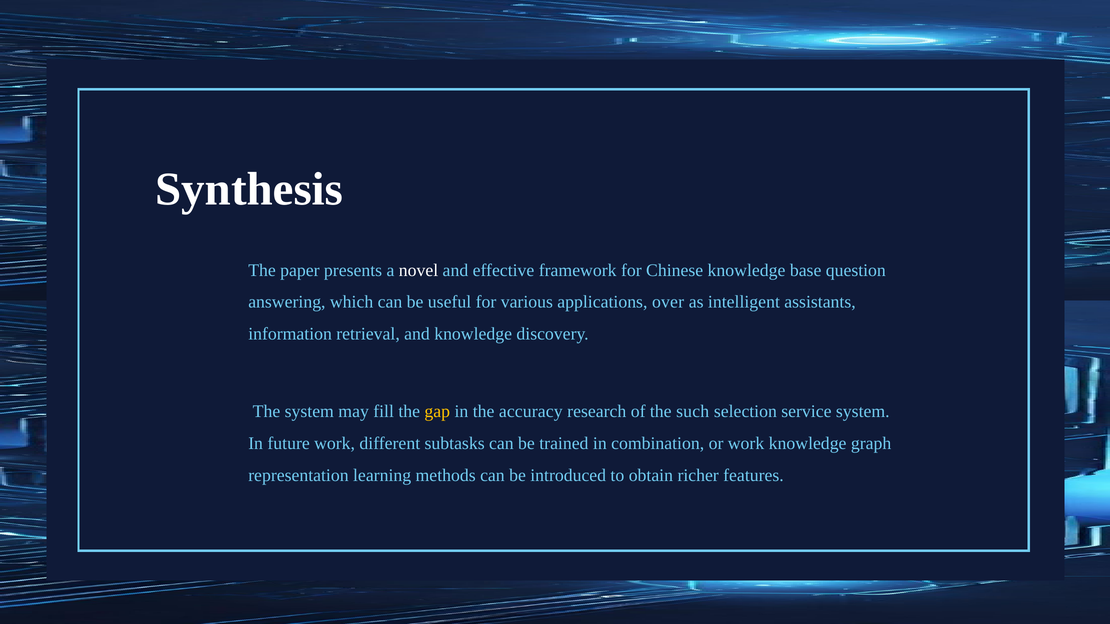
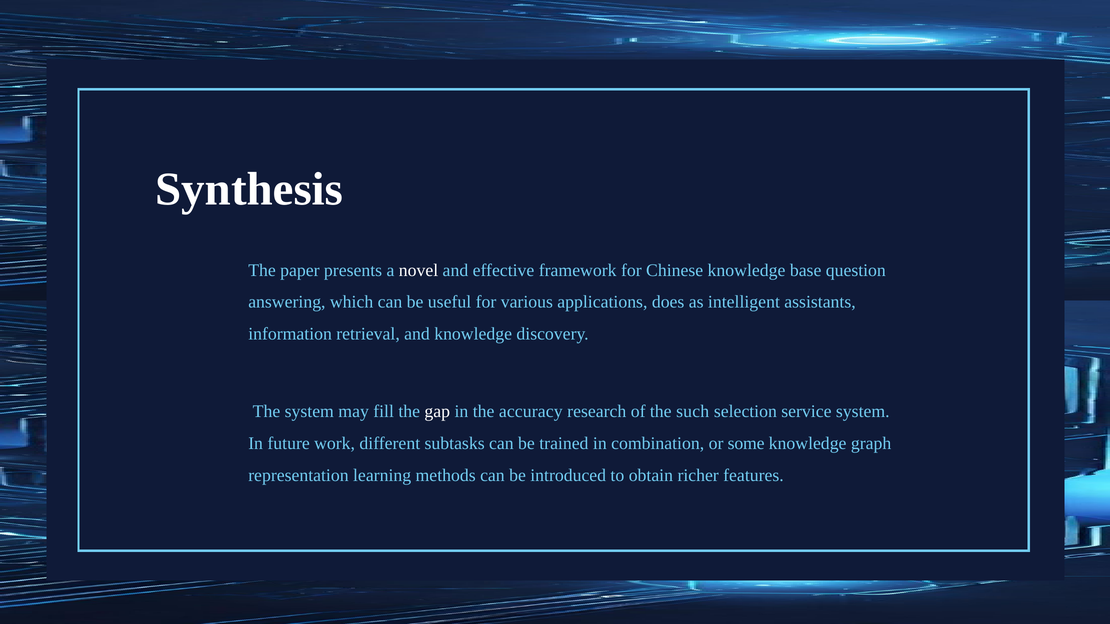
over: over -> does
gap colour: yellow -> white
or work: work -> some
